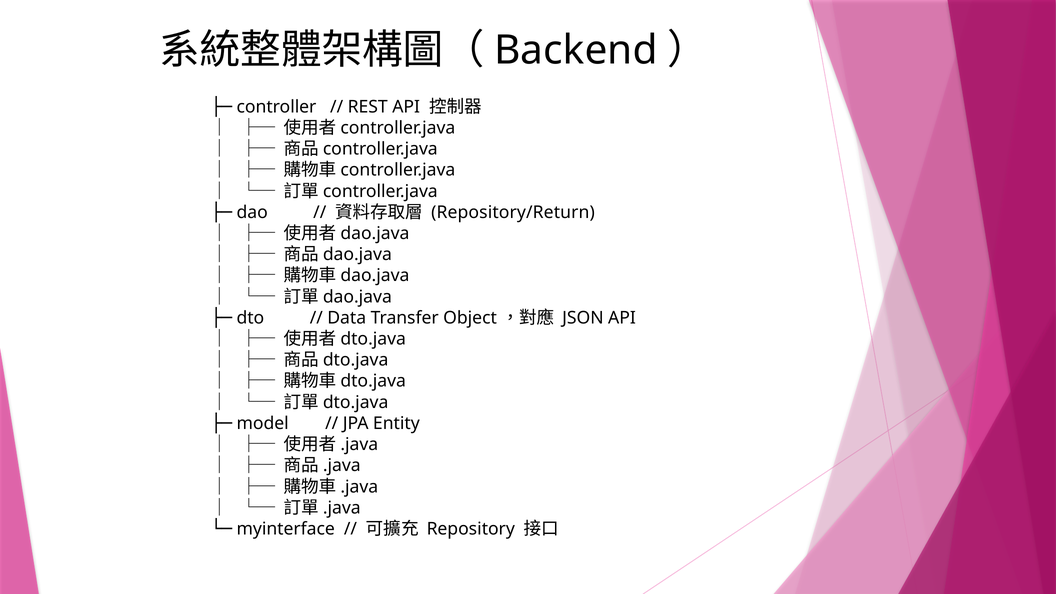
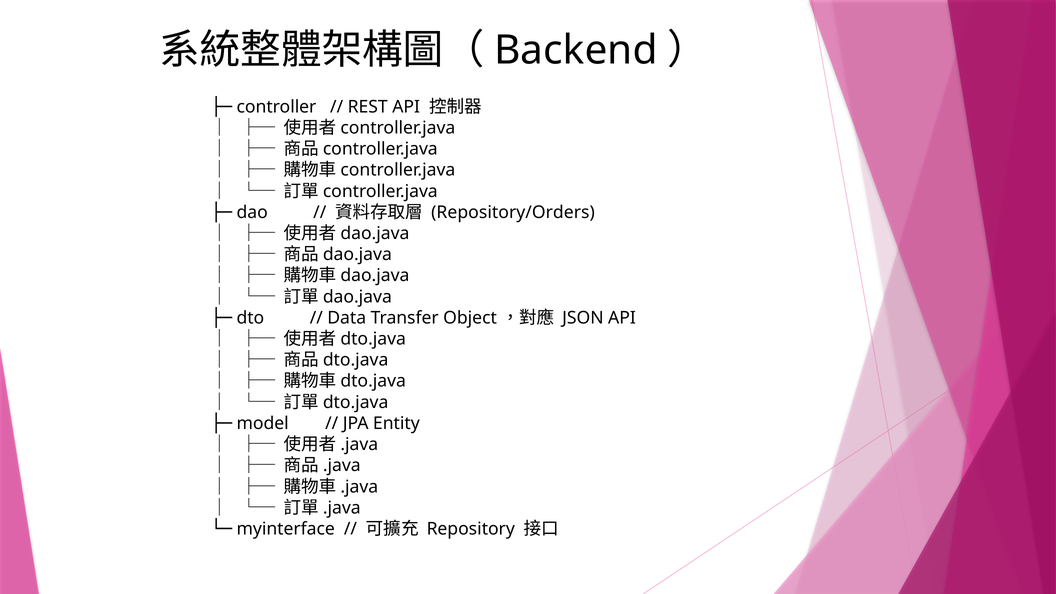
Repository/Return: Repository/Return -> Repository/Orders
